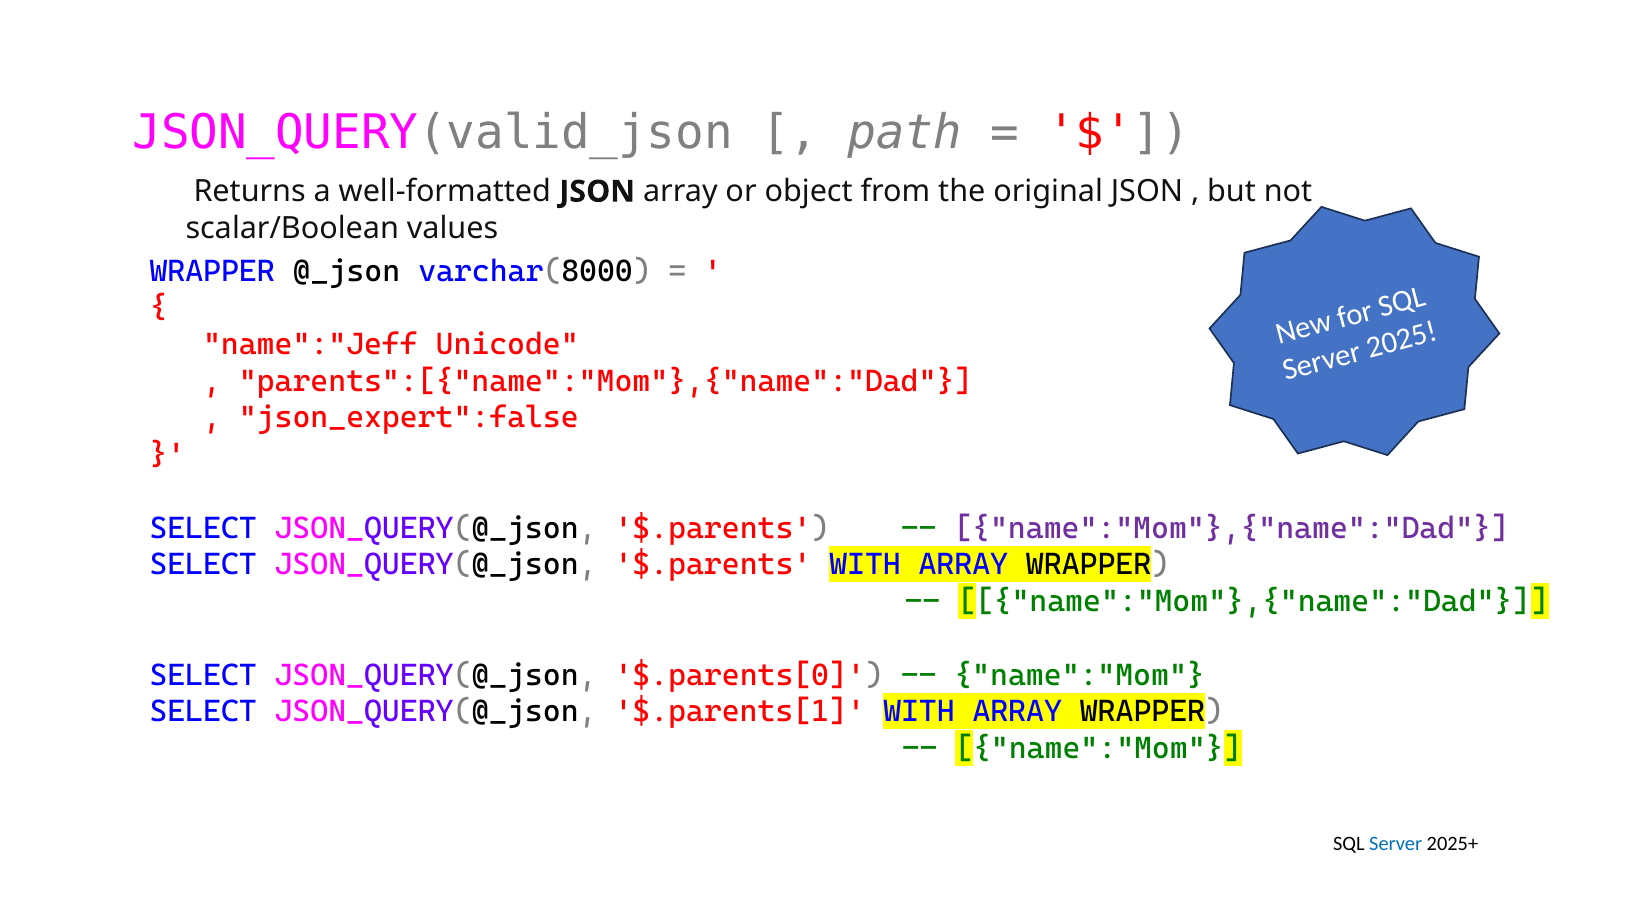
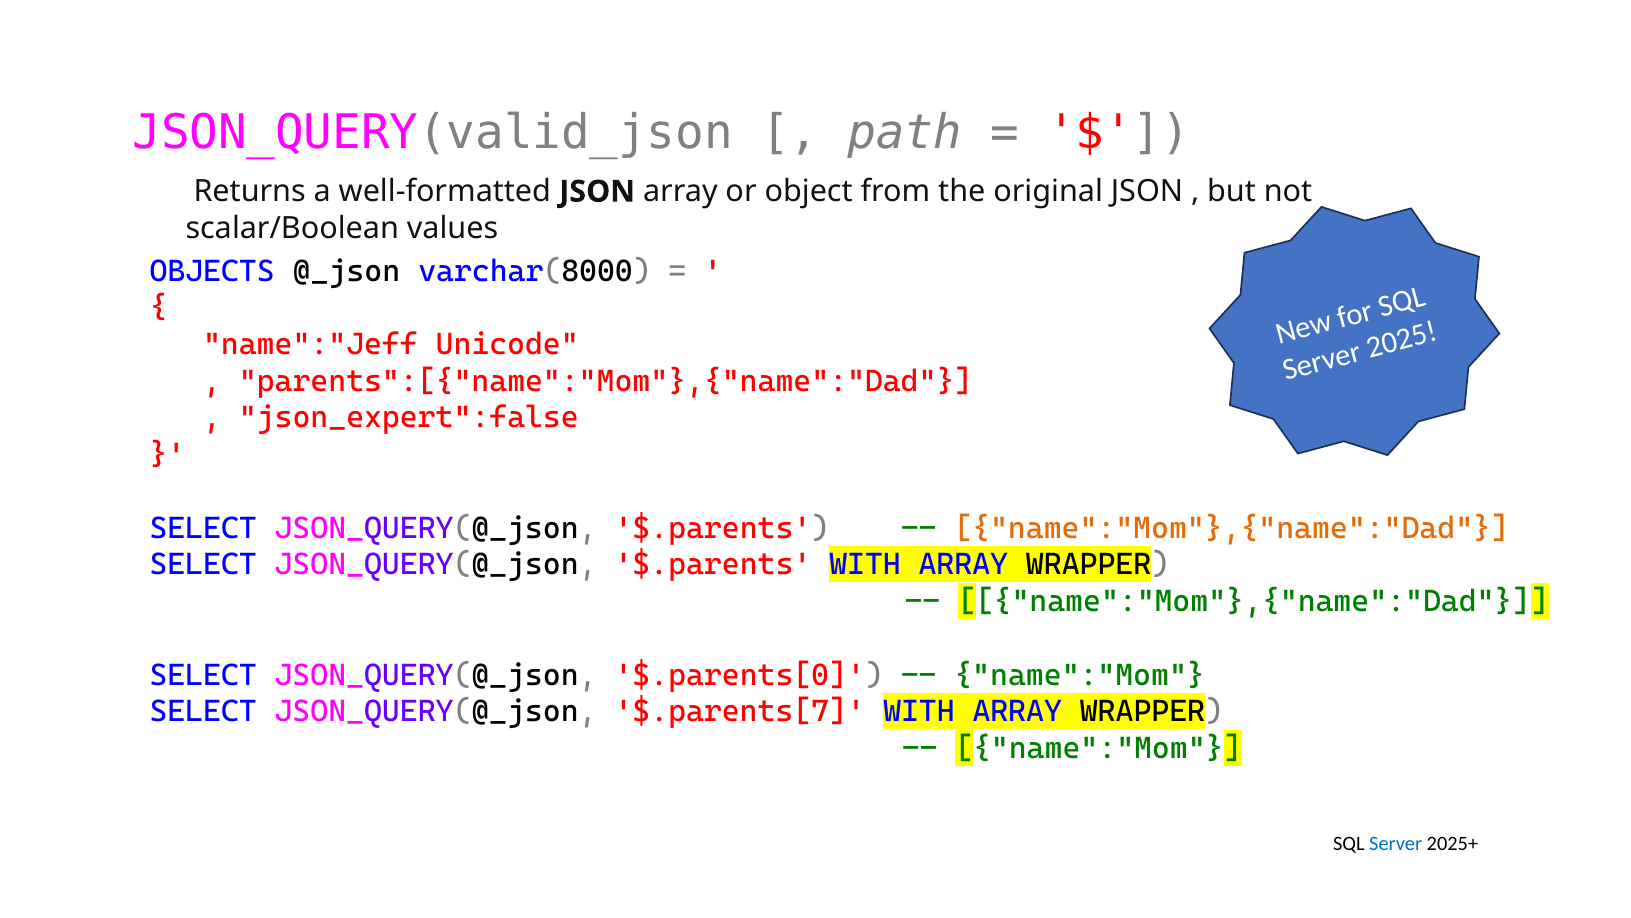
WRAPPER at (212, 271): WRAPPER -> OBJECTS
name":"Mom"},{"name":"Dad at (1232, 528) colour: purple -> orange
$.parents[1: $.parents[1 -> $.parents[7
